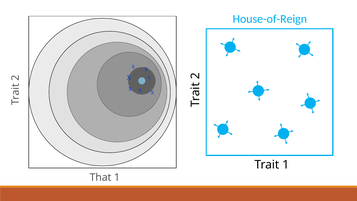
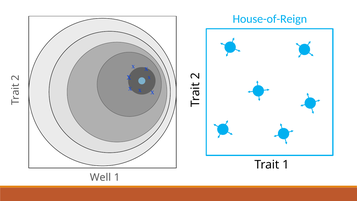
That: That -> Well
